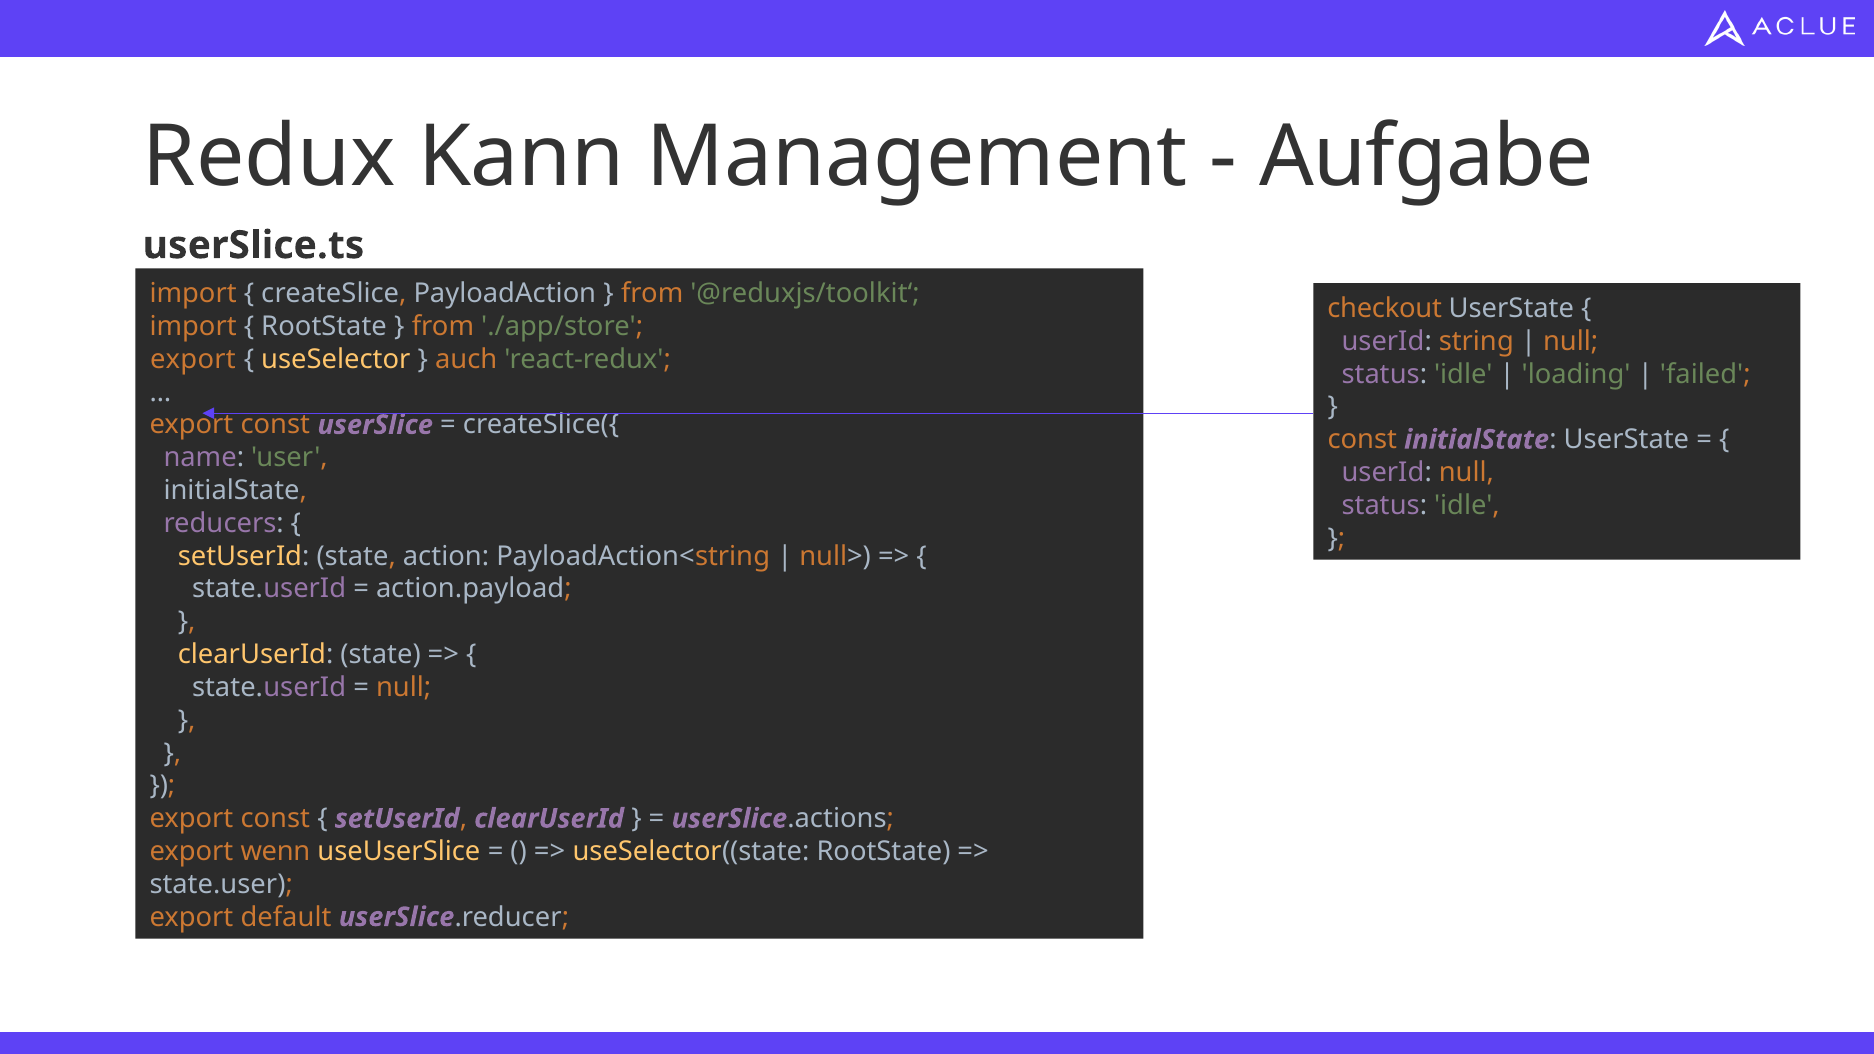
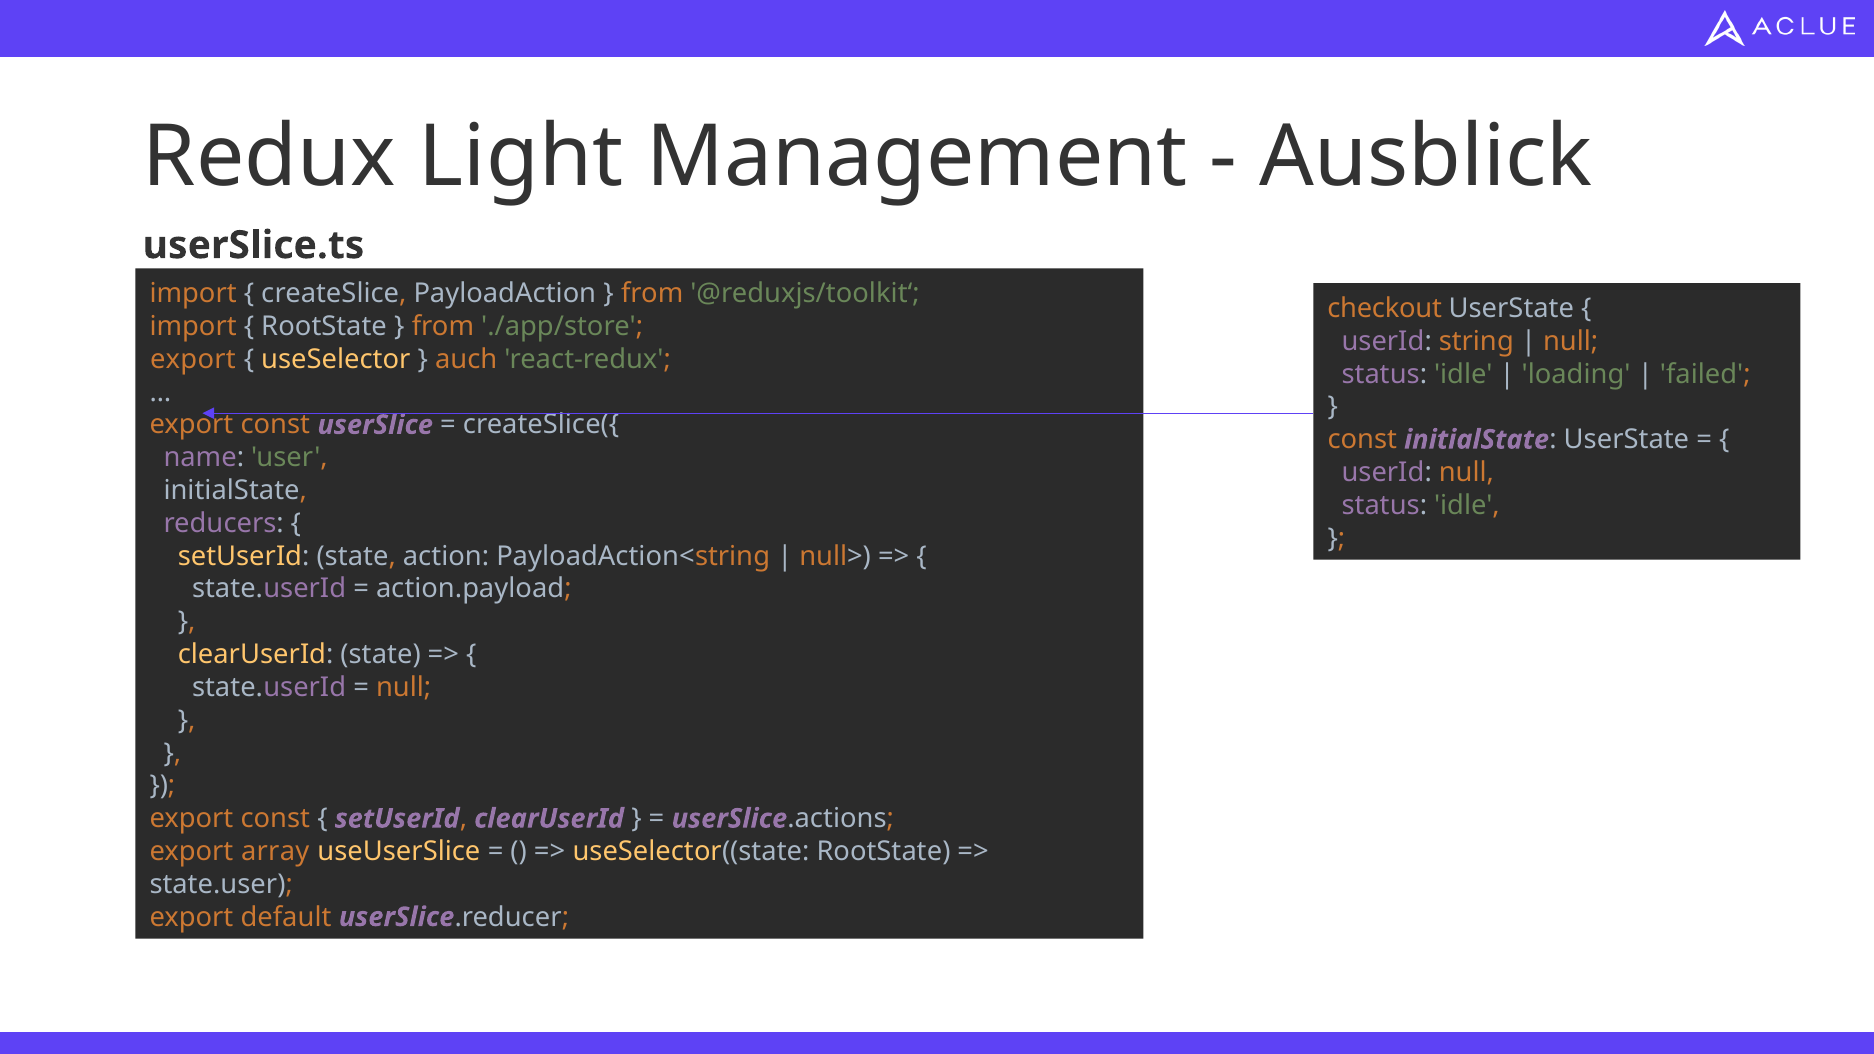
Kann: Kann -> Light
Aufgabe: Aufgabe -> Ausblick
wenn: wenn -> array
